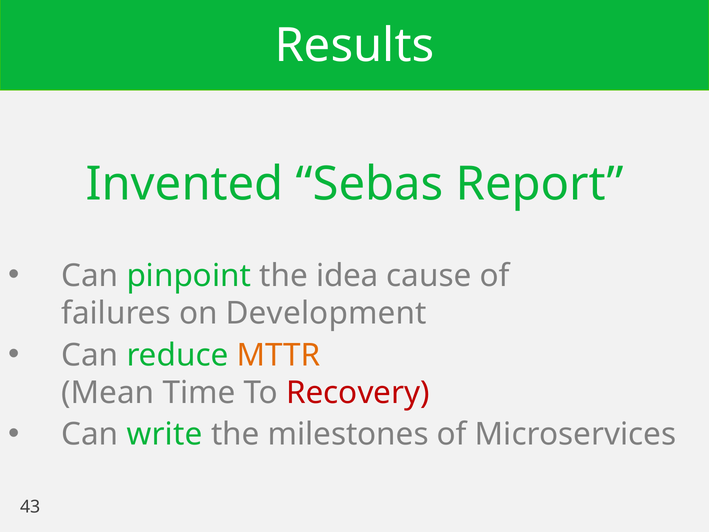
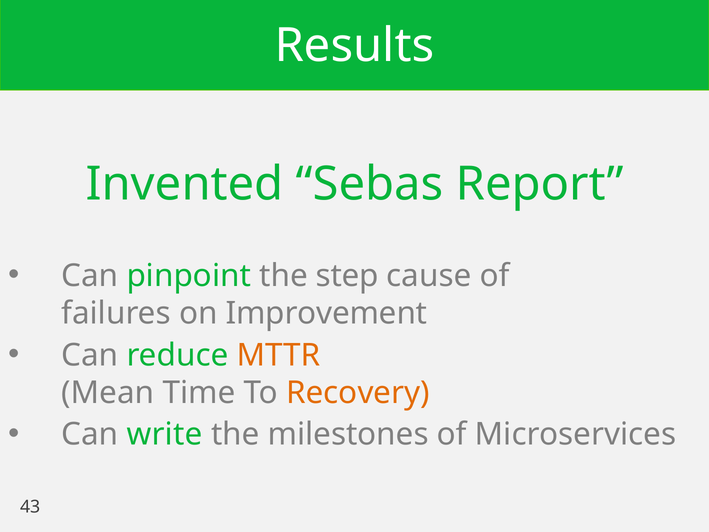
idea: idea -> step
Development: Development -> Improvement
Recovery colour: red -> orange
